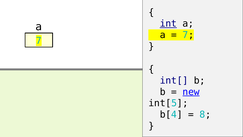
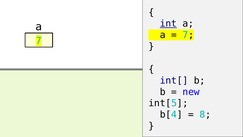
new underline: present -> none
